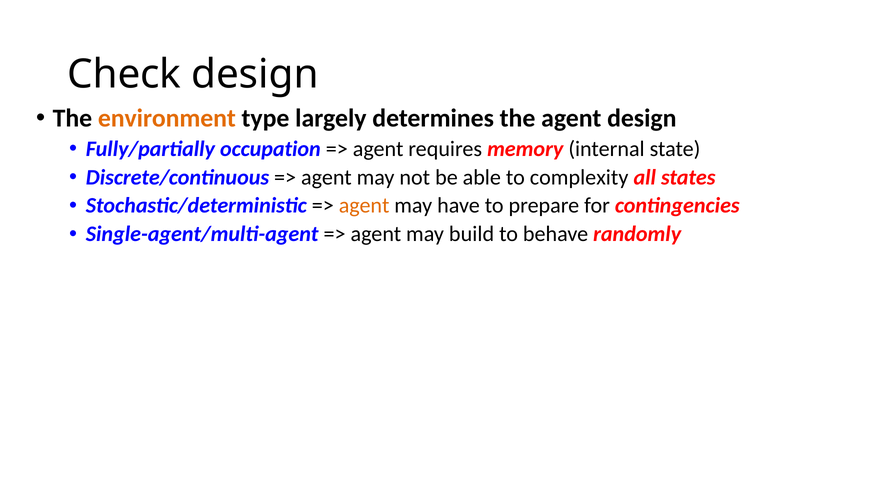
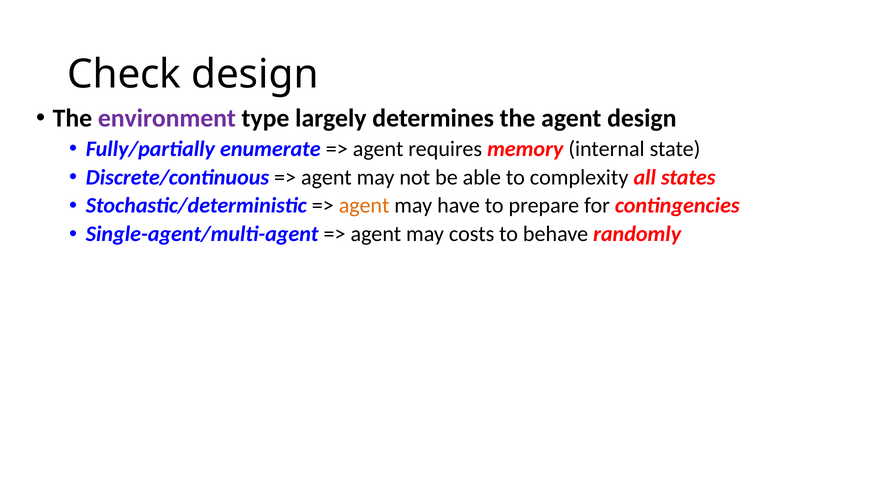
environment colour: orange -> purple
occupation: occupation -> enumerate
build: build -> costs
